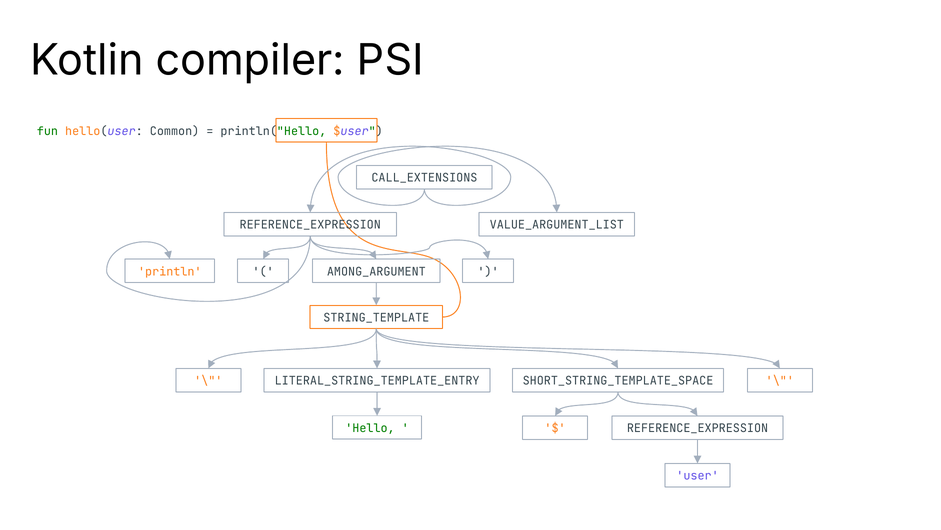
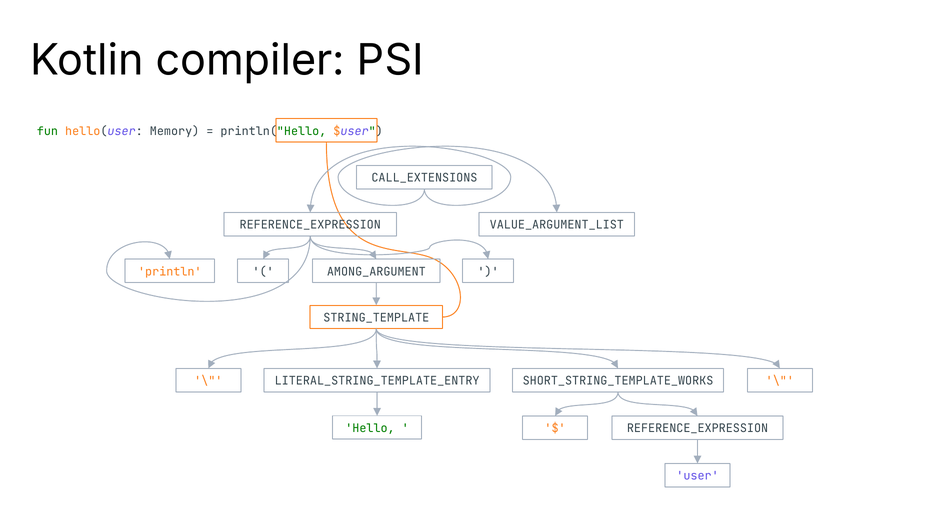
Common: Common -> Memory
SHORT_STRING_TEMPLATE_SPACE: SHORT_STRING_TEMPLATE_SPACE -> SHORT_STRING_TEMPLATE_WORKS
